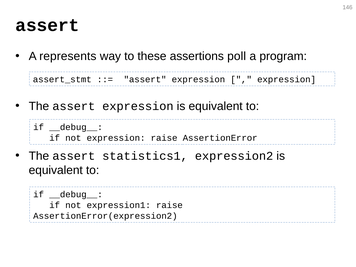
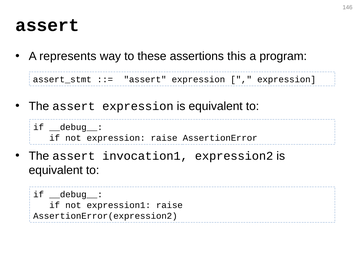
poll: poll -> this
statistics1: statistics1 -> invocation1
